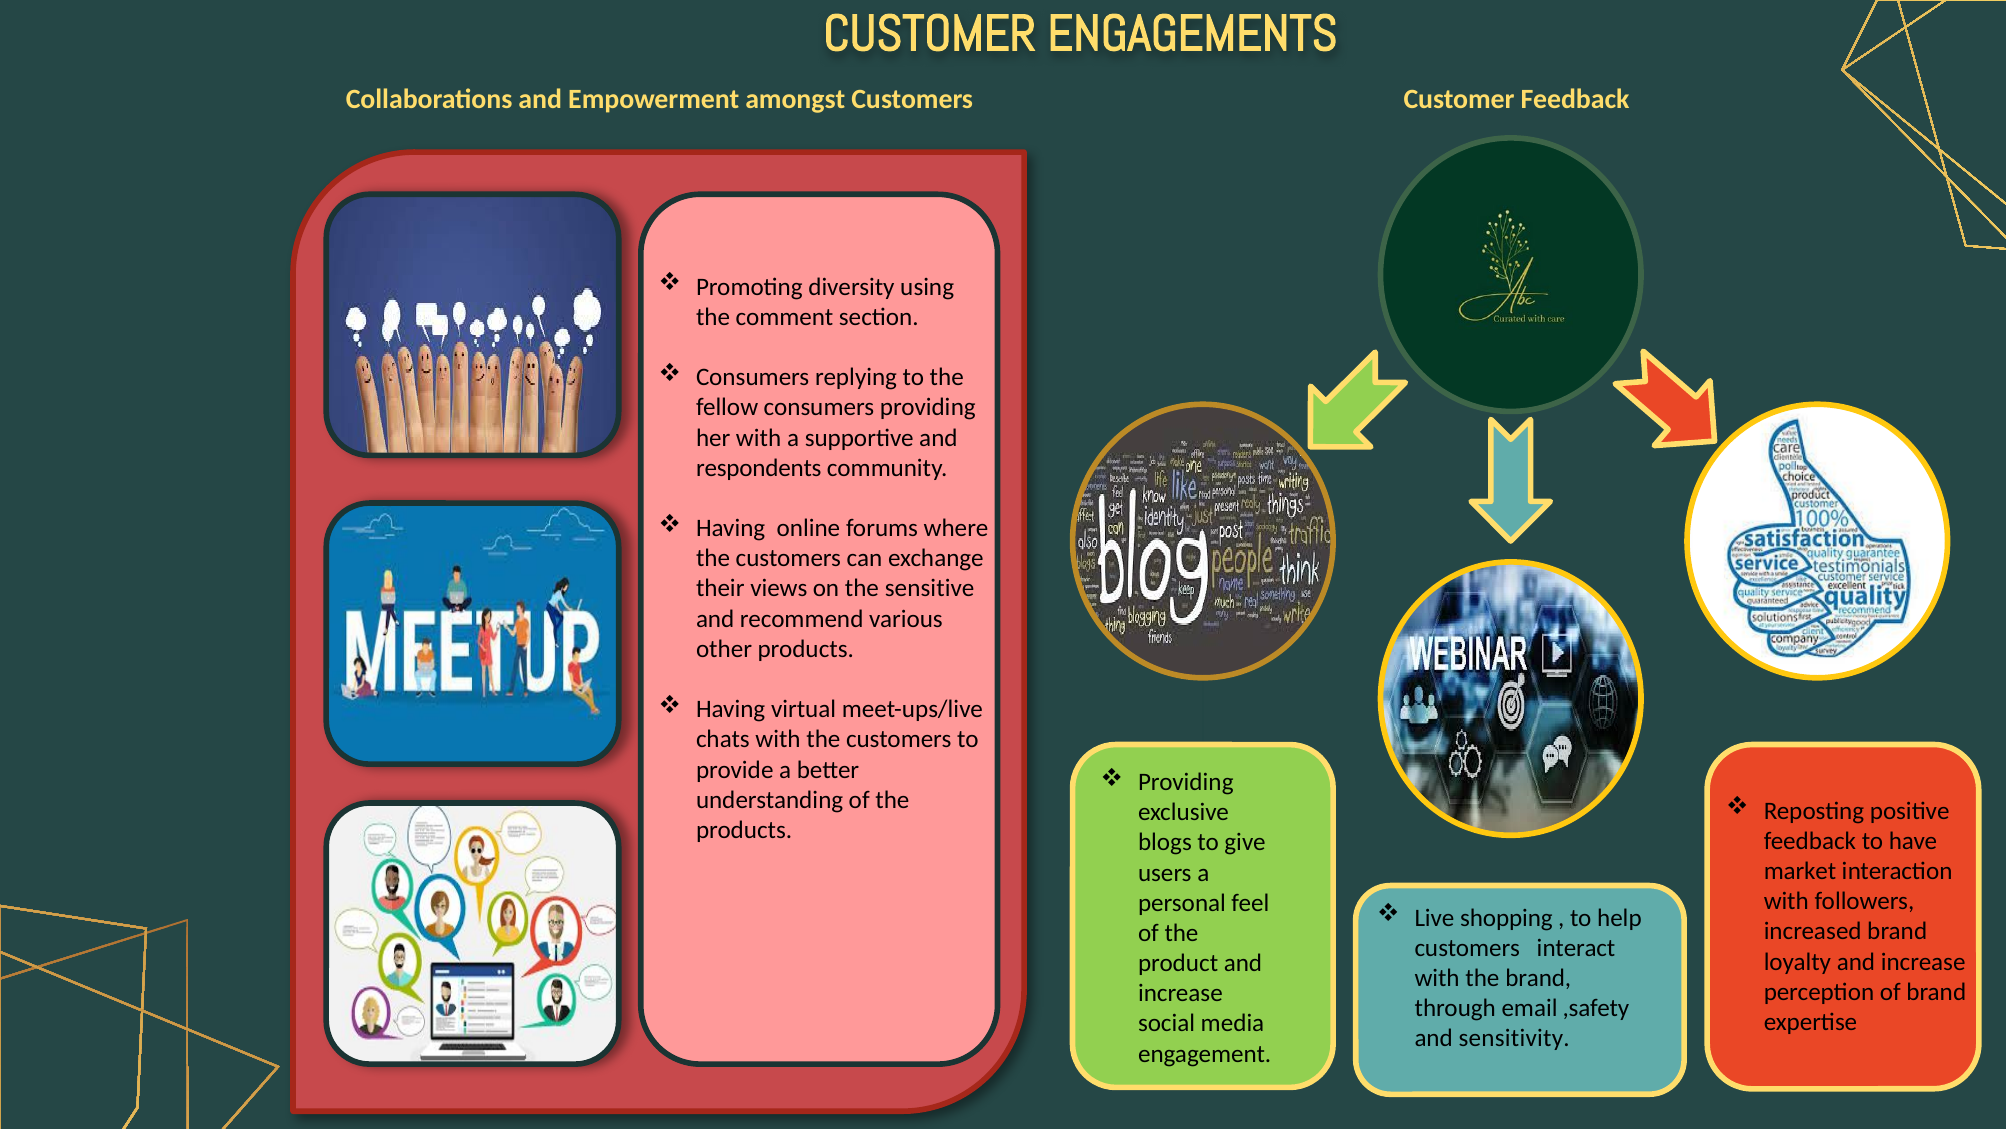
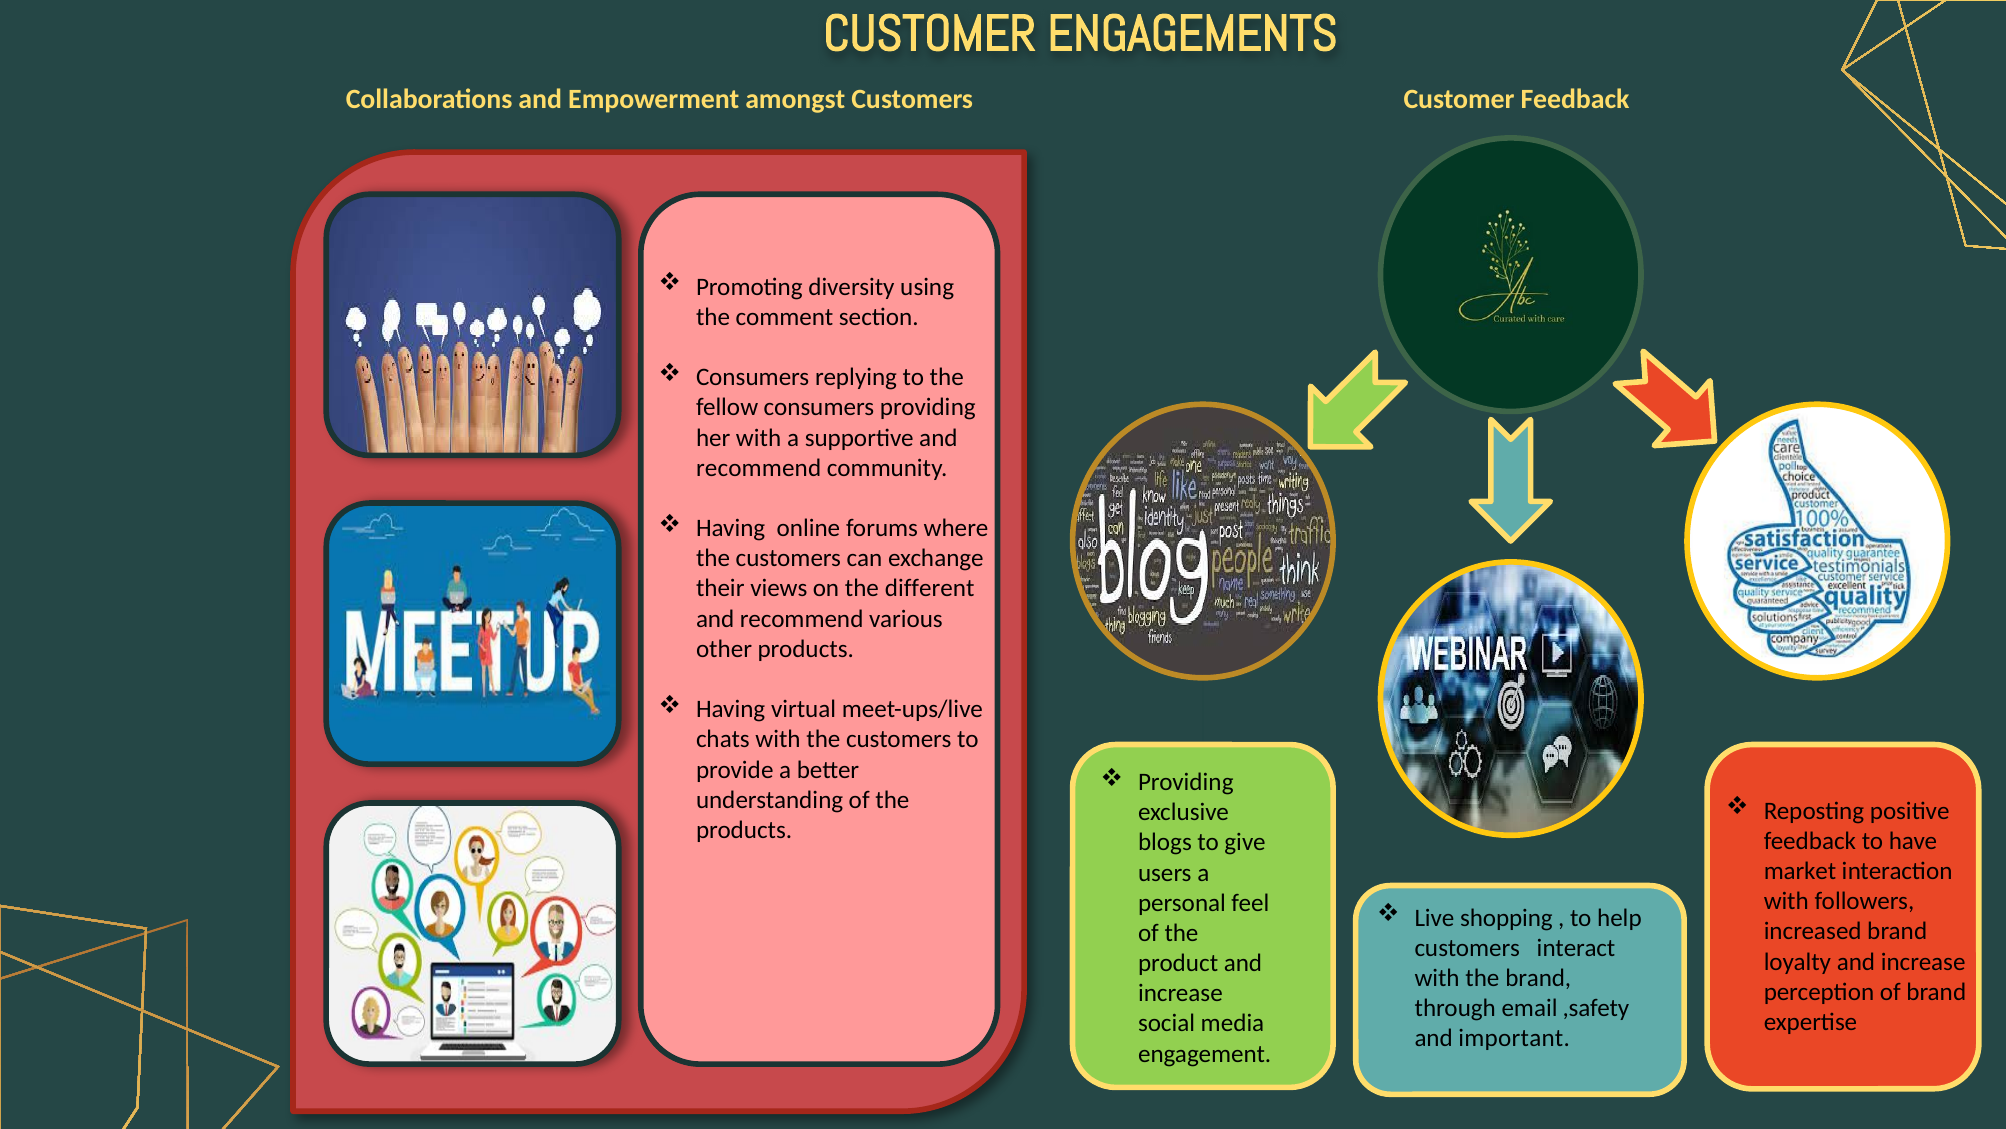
respondents at (759, 468): respondents -> recommend
sensitive: sensitive -> different
sensitivity: sensitivity -> important
